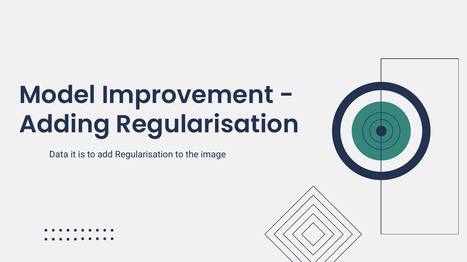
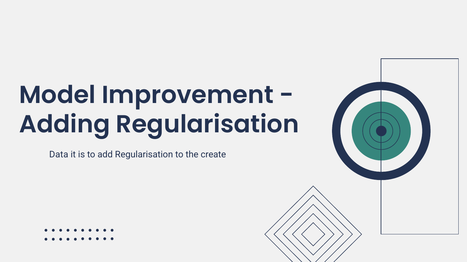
image: image -> create
